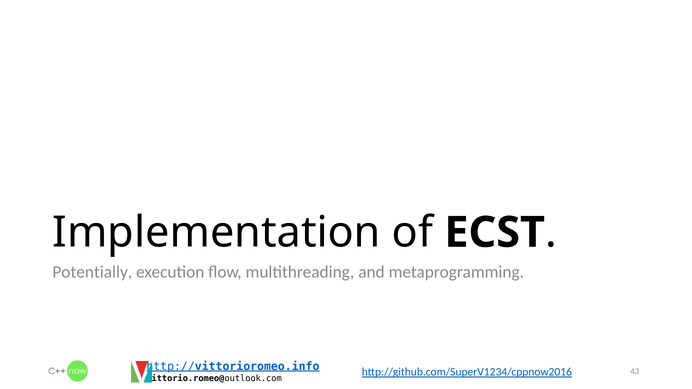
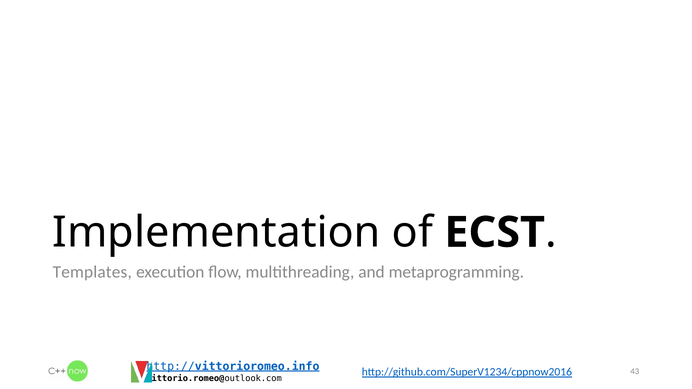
Potentially: Potentially -> Templates
